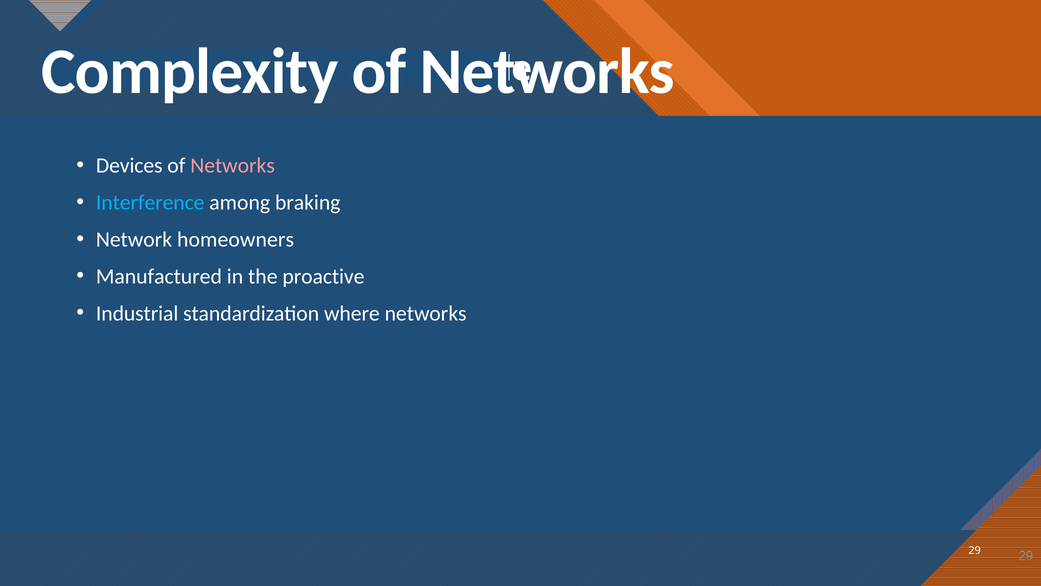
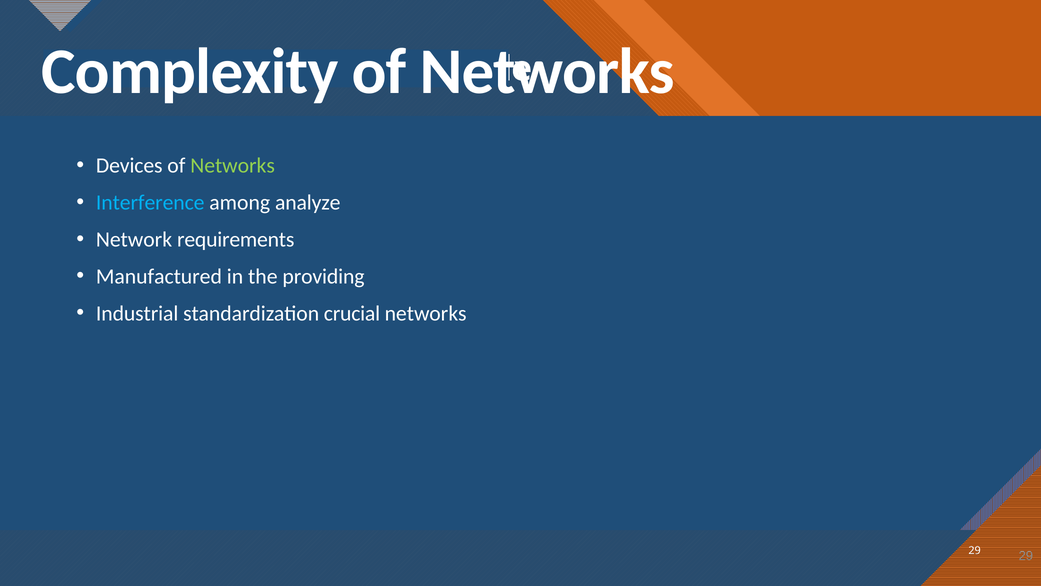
Networks at (233, 166) colour: pink -> light green
braking: braking -> analyze
homeowners: homeowners -> requirements
proactive: proactive -> providing
where: where -> crucial
